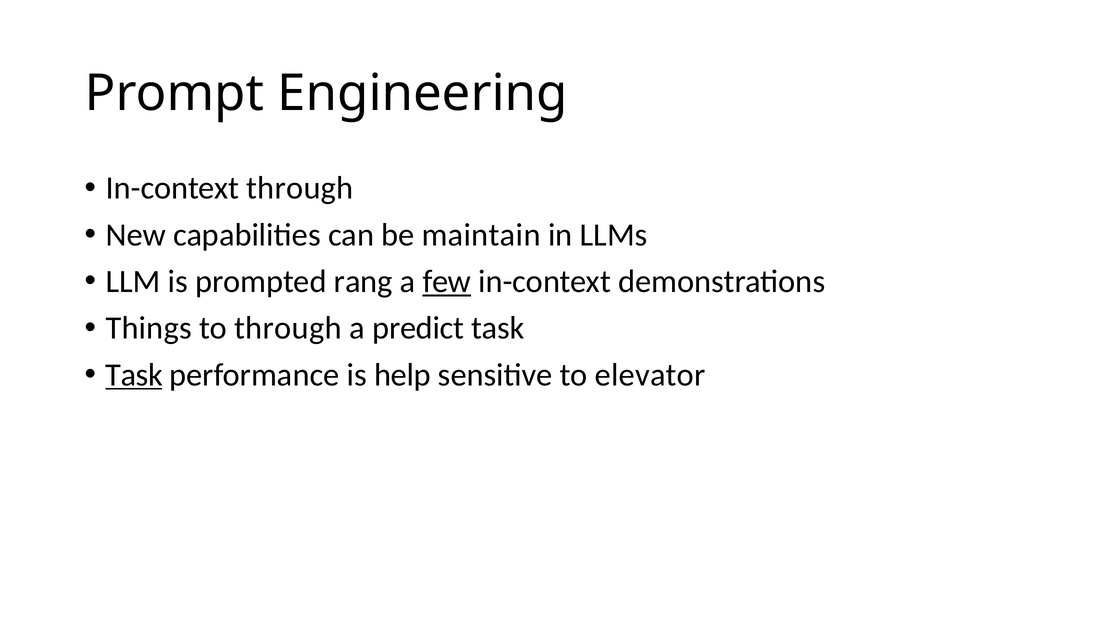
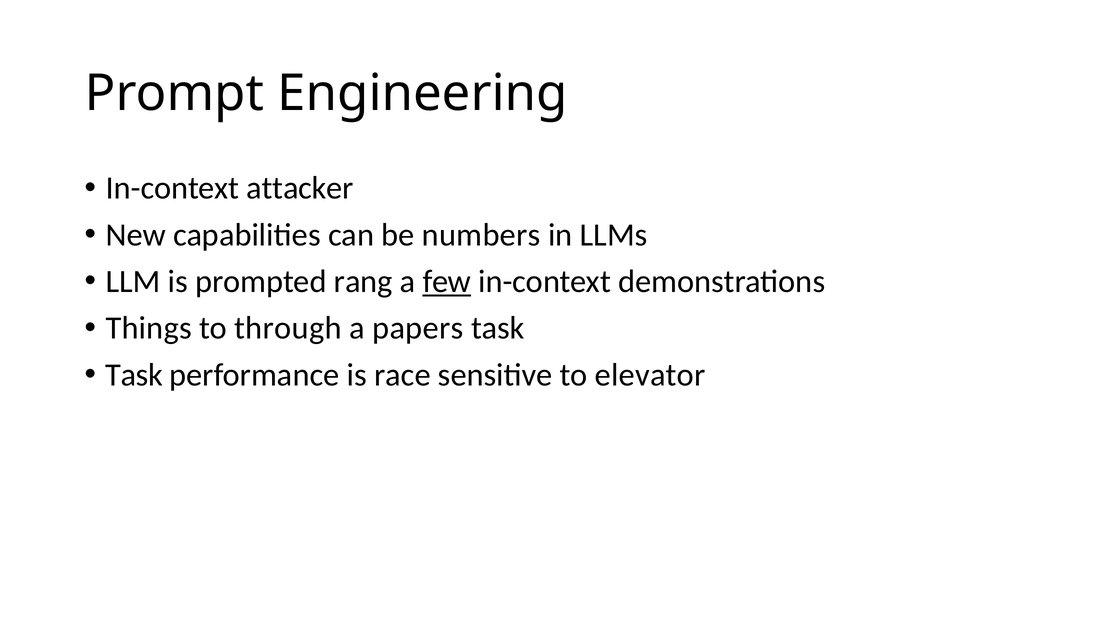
In-context through: through -> attacker
maintain: maintain -> numbers
predict: predict -> papers
Task at (134, 375) underline: present -> none
help: help -> race
